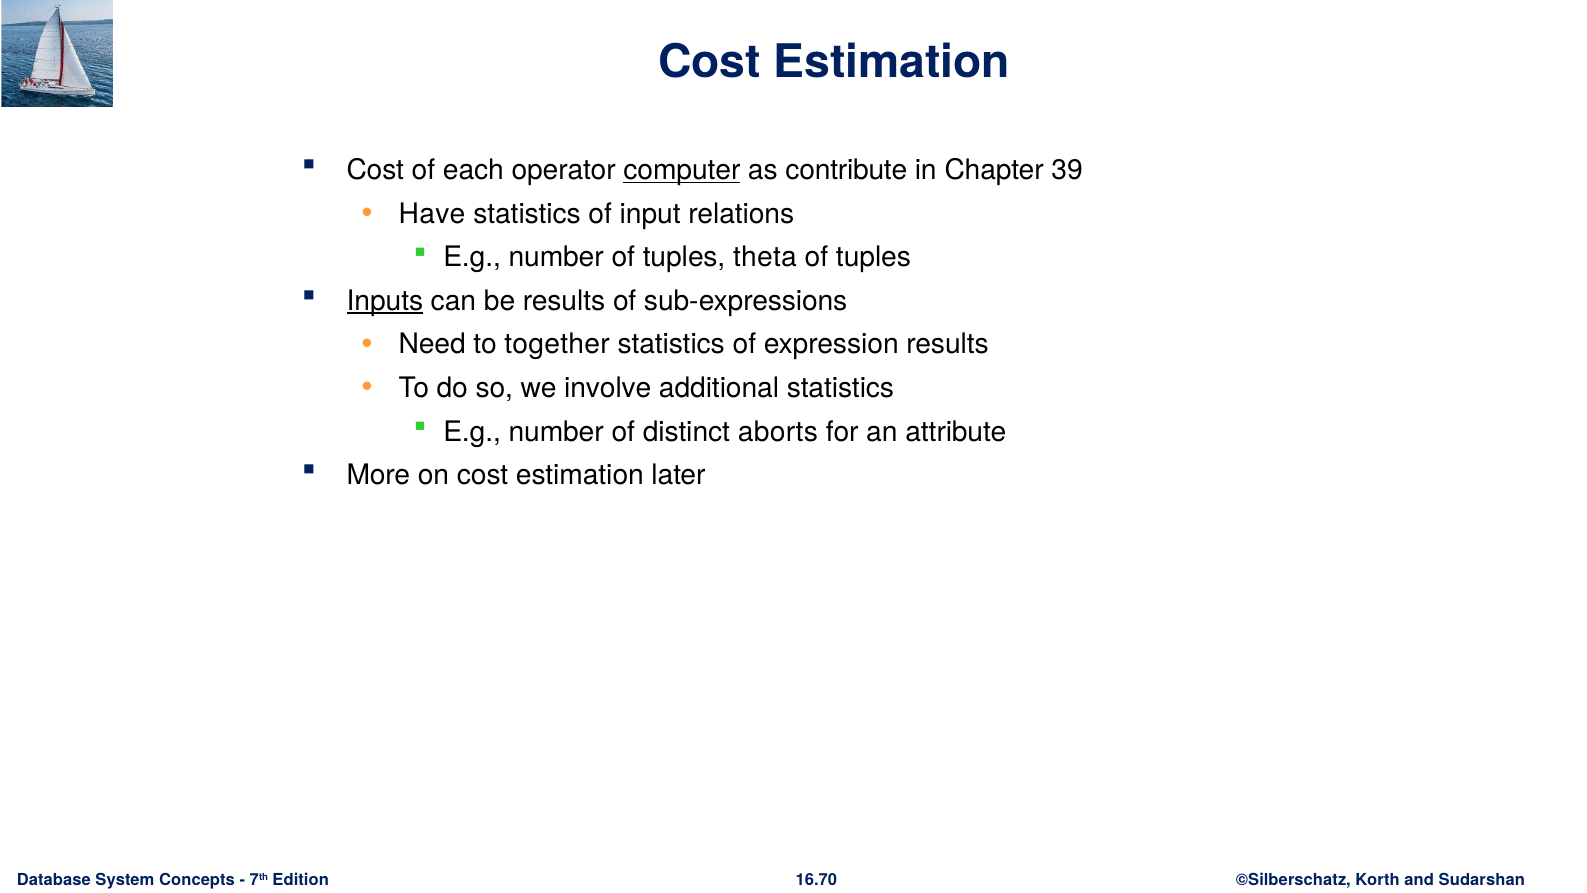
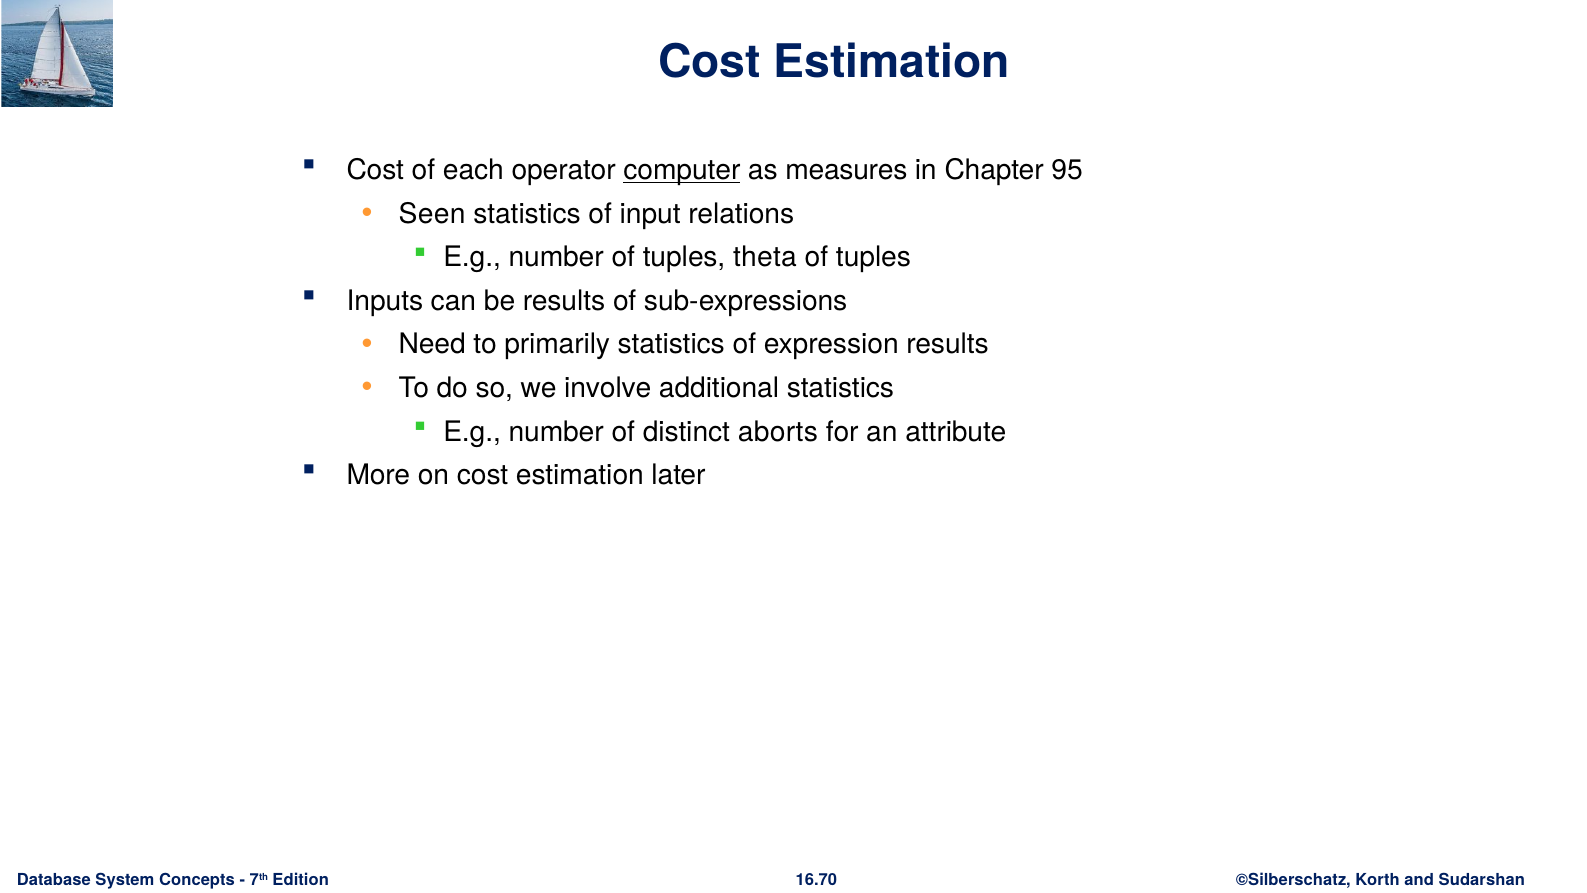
contribute: contribute -> measures
39: 39 -> 95
Have: Have -> Seen
Inputs underline: present -> none
together: together -> primarily
